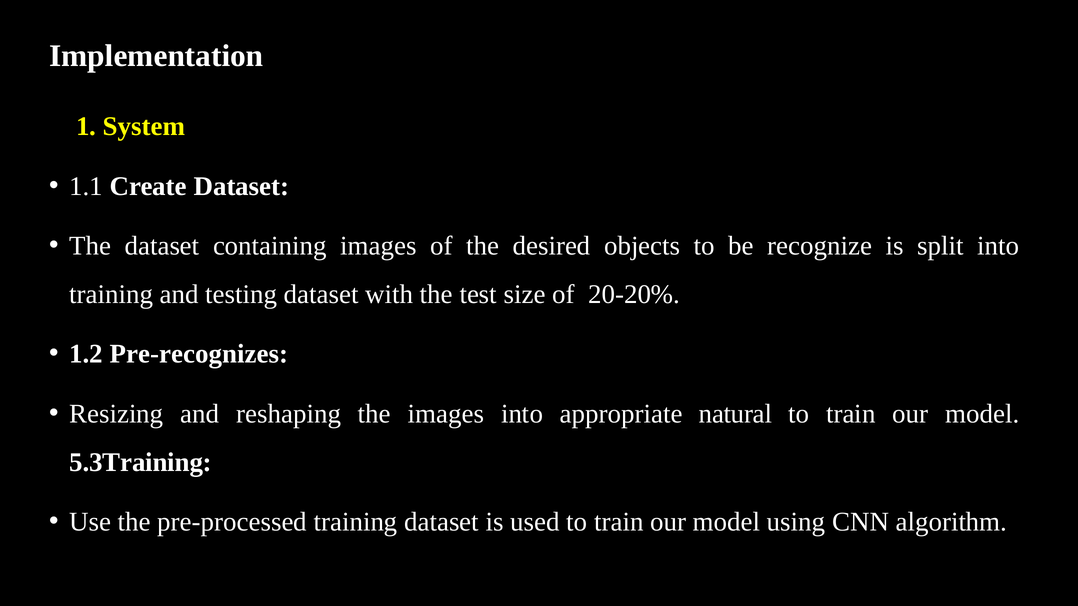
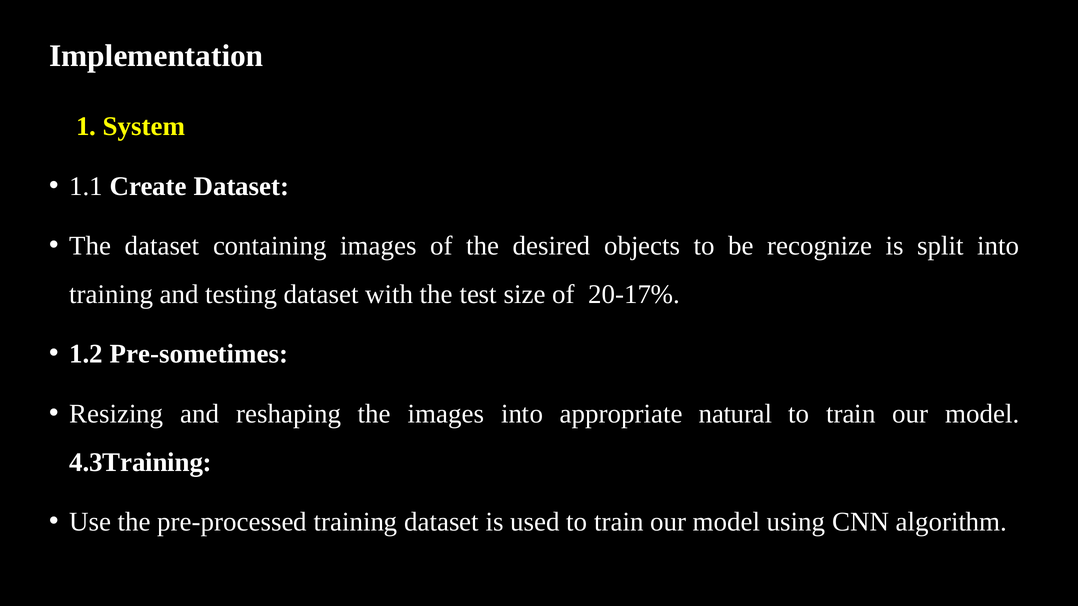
20-20%: 20-20% -> 20-17%
Pre-recognizes: Pre-recognizes -> Pre-sometimes
5.3Training: 5.3Training -> 4.3Training
